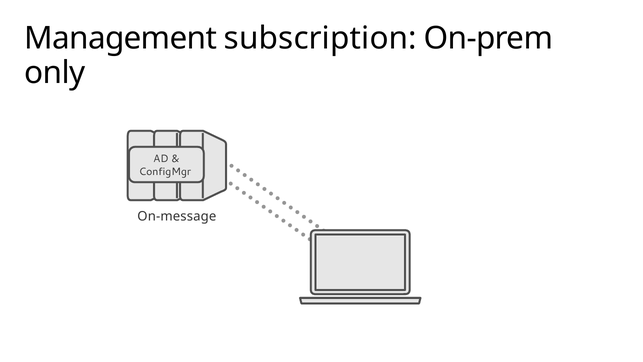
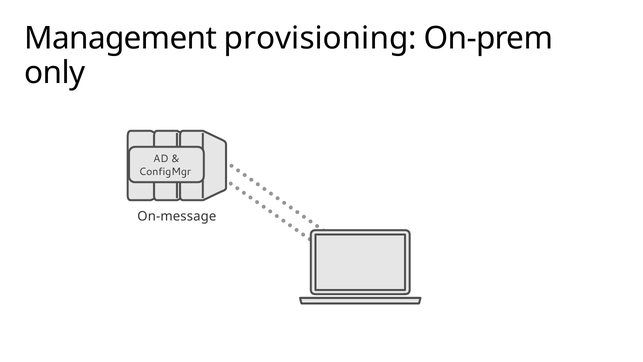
subscription: subscription -> provisioning
